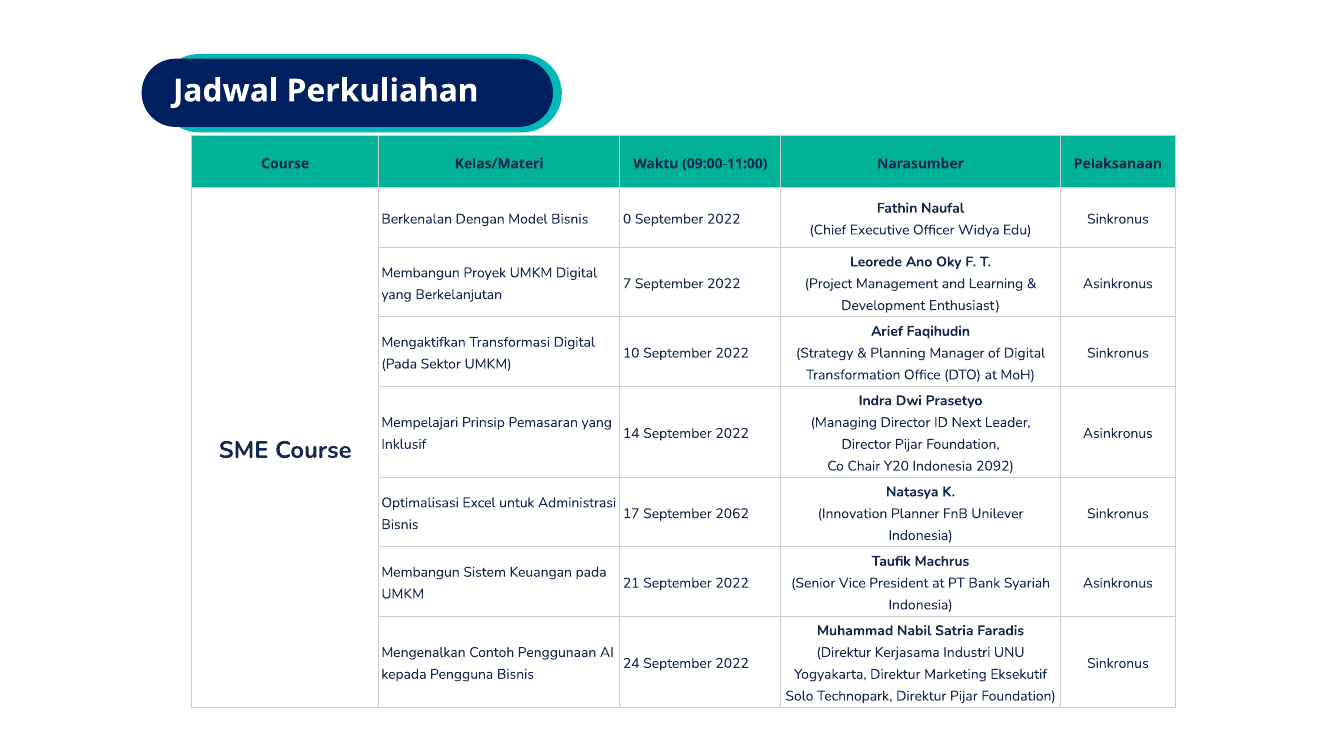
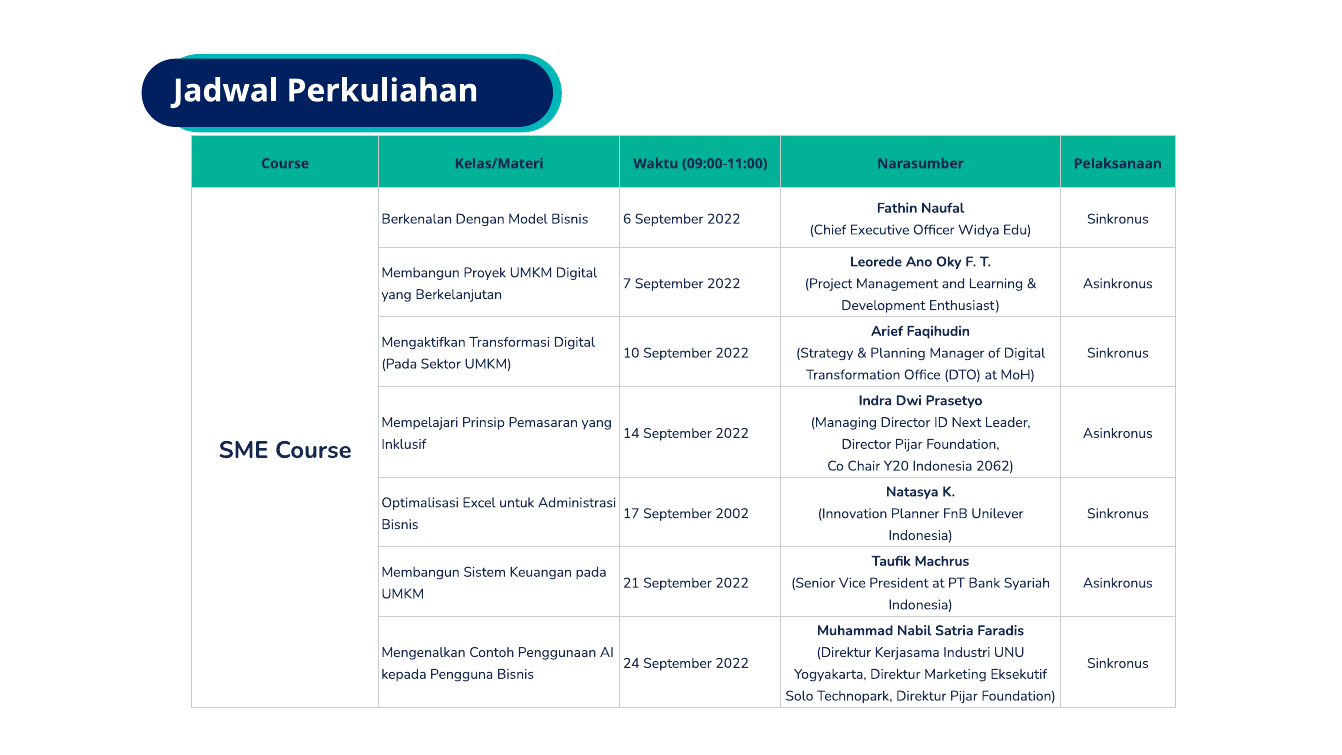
0: 0 -> 6
2092: 2092 -> 2062
2062: 2062 -> 2002
